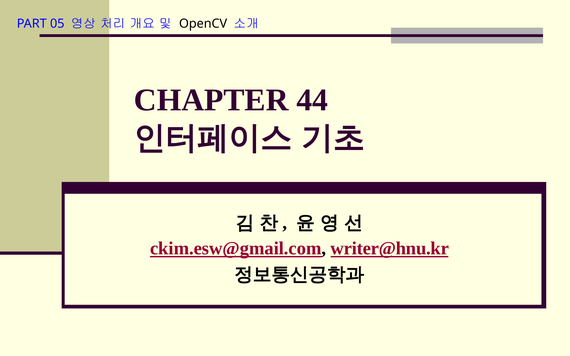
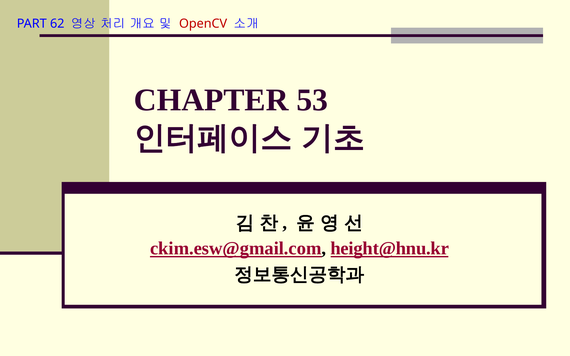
05: 05 -> 62
OpenCV colour: black -> red
44: 44 -> 53
writer@hnu.kr: writer@hnu.kr -> height@hnu.kr
